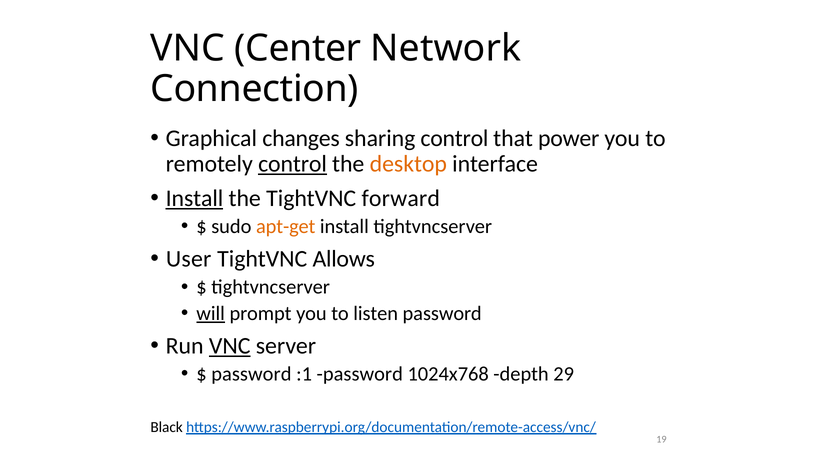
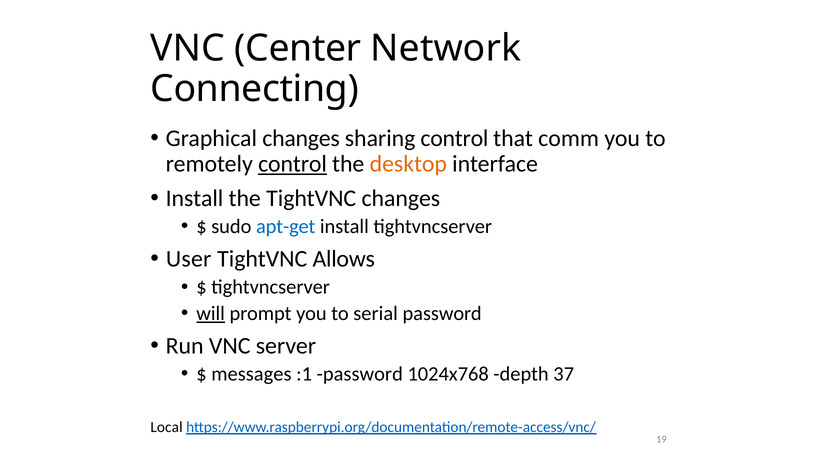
Connection: Connection -> Connecting
power: power -> comm
Install at (194, 198) underline: present -> none
TightVNC forward: forward -> changes
apt-get colour: orange -> blue
listen: listen -> serial
VNC at (230, 346) underline: present -> none
password at (251, 374): password -> messages
29: 29 -> 37
Black: Black -> Local
